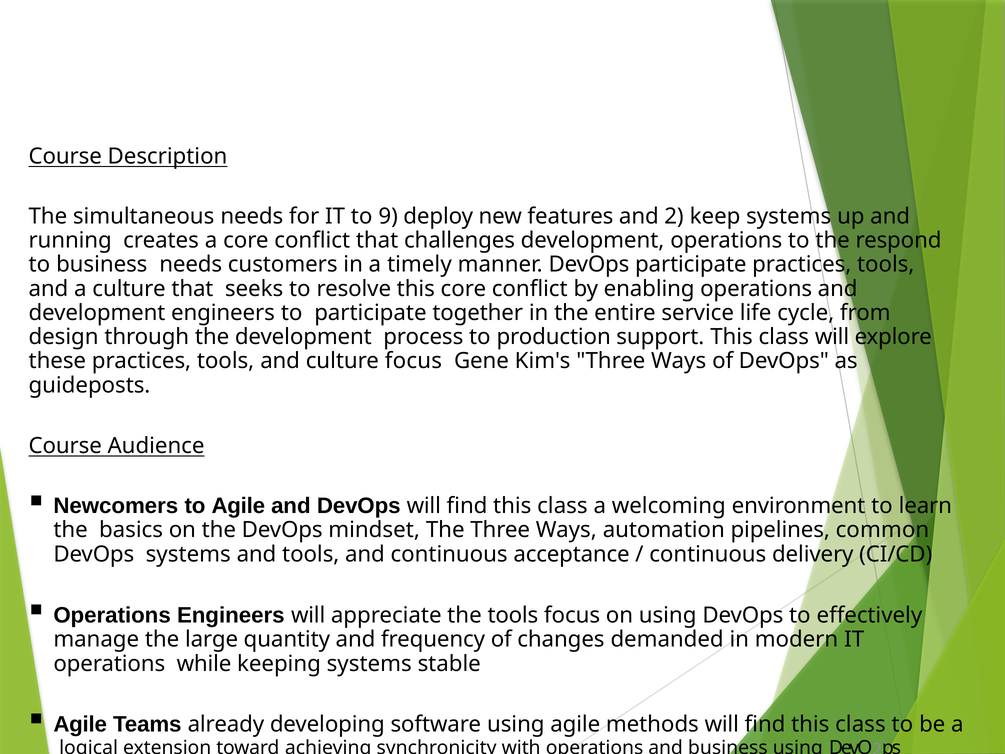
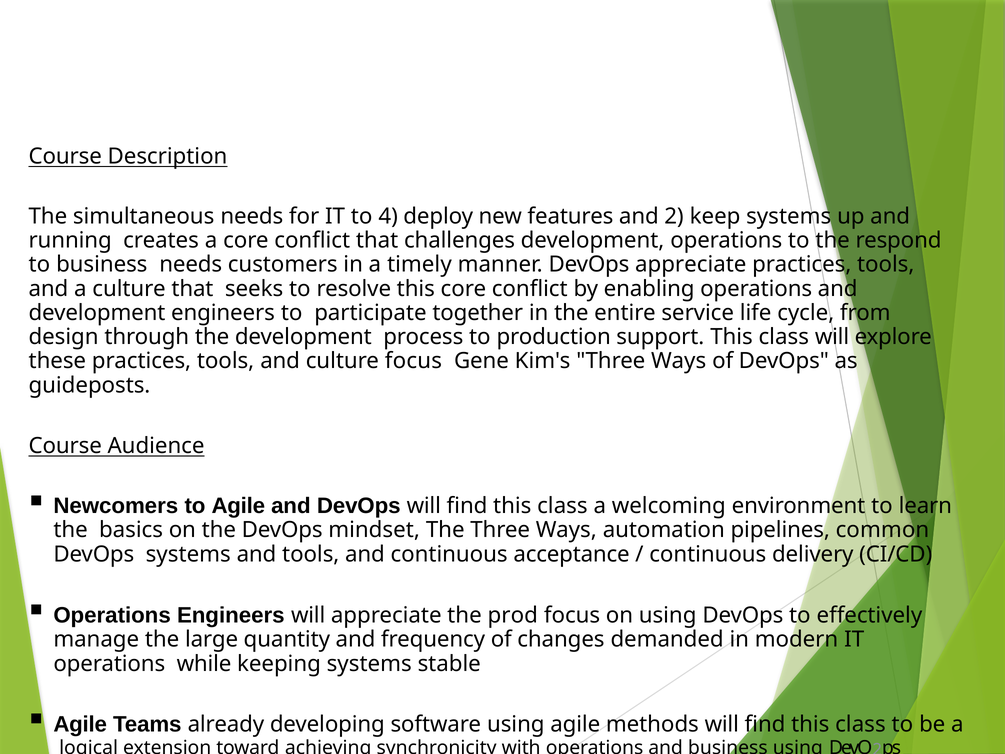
9: 9 -> 4
DevOps participate: participate -> appreciate
the tools: tools -> prod
